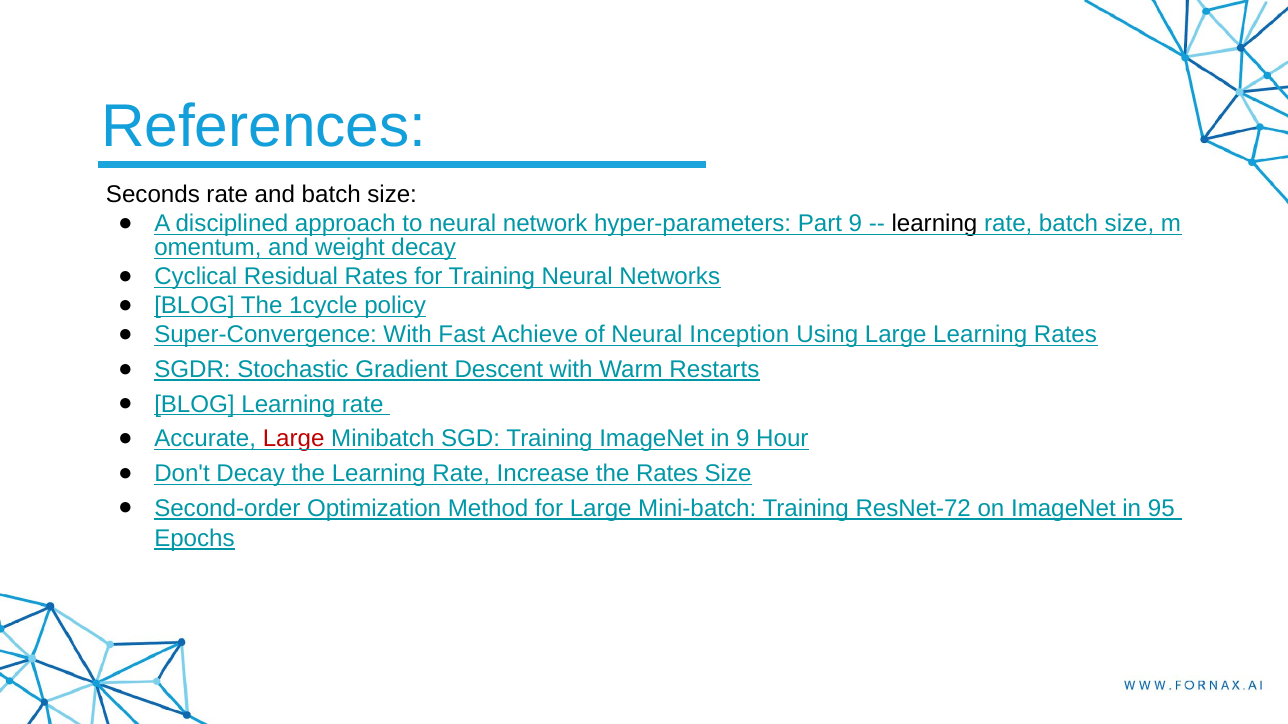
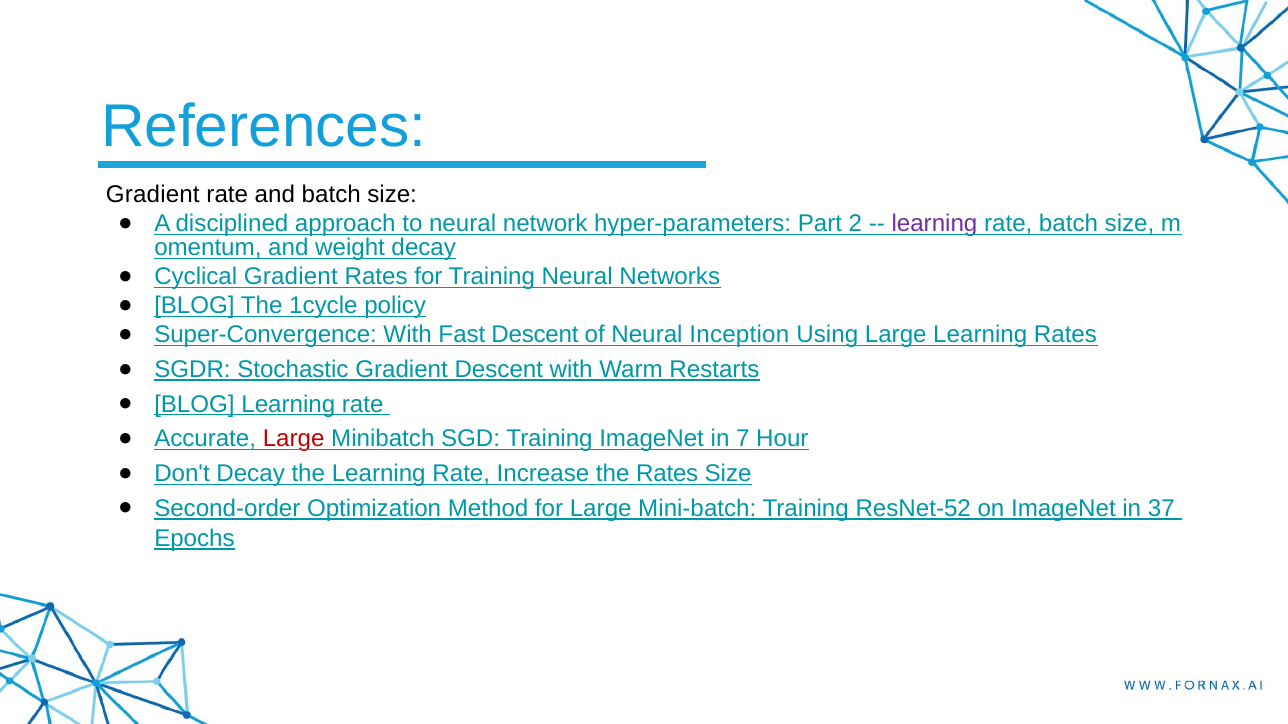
Seconds at (153, 195): Seconds -> Gradient
Part 9: 9 -> 2
learning at (934, 224) colour: black -> purple
Cyclical Residual: Residual -> Gradient
Fast Achieve: Achieve -> Descent
in 9: 9 -> 7
ResNet-72: ResNet-72 -> ResNet-52
95: 95 -> 37
